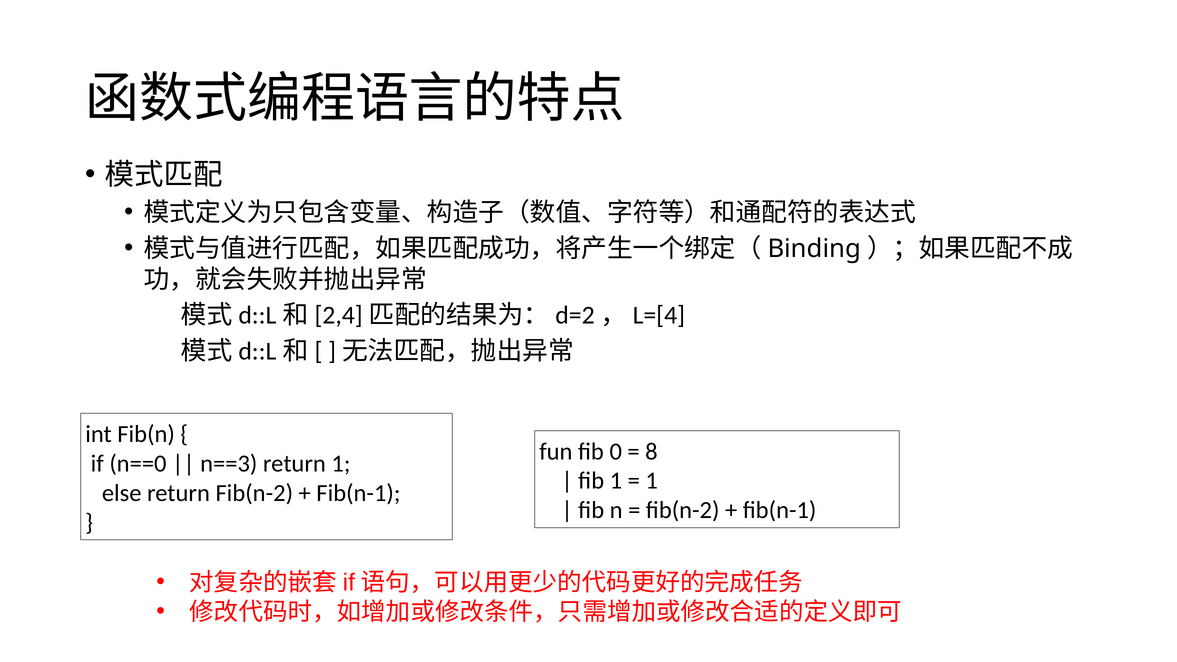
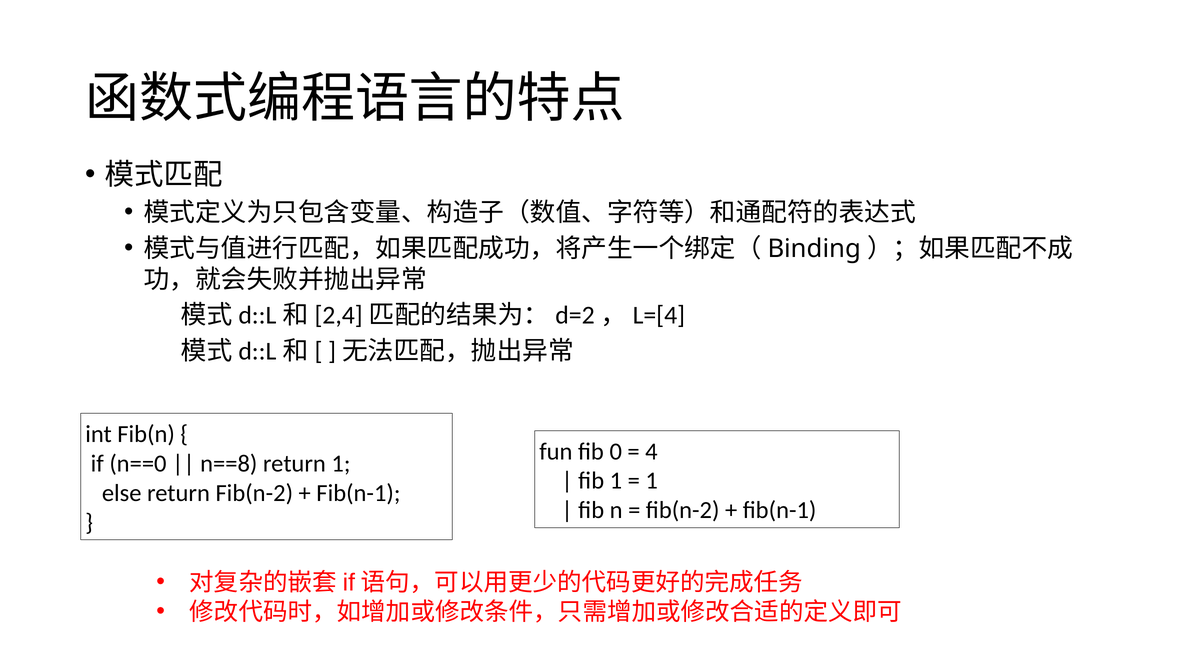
8: 8 -> 4
n==3: n==3 -> n==8
